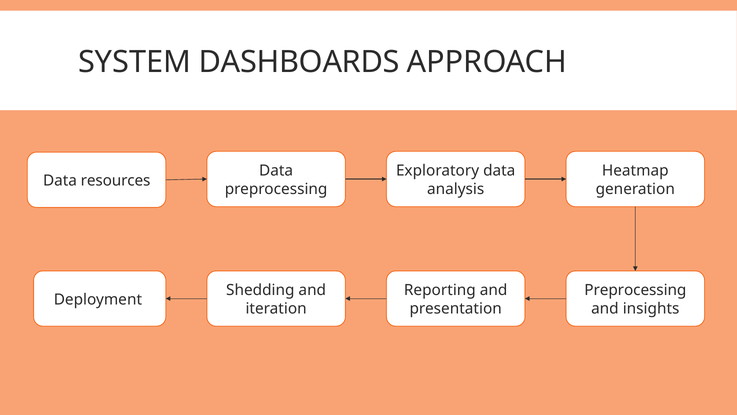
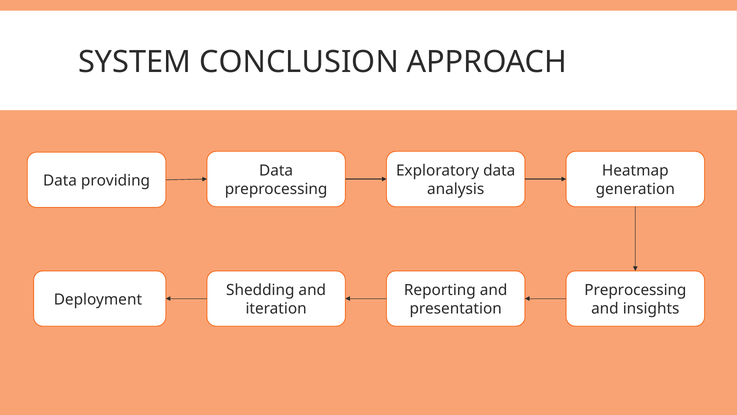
DASHBOARDS: DASHBOARDS -> CONCLUSION
resources: resources -> providing
